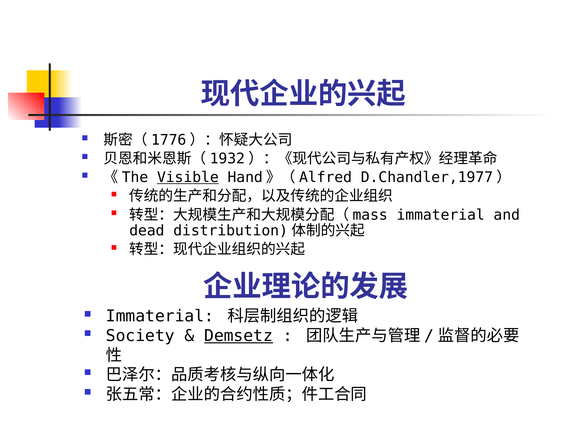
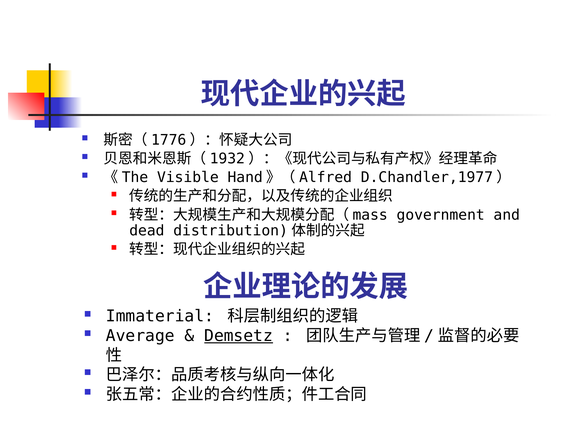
Visible underline: present -> none
immaterial at (441, 215): immaterial -> government
Society: Society -> Average
